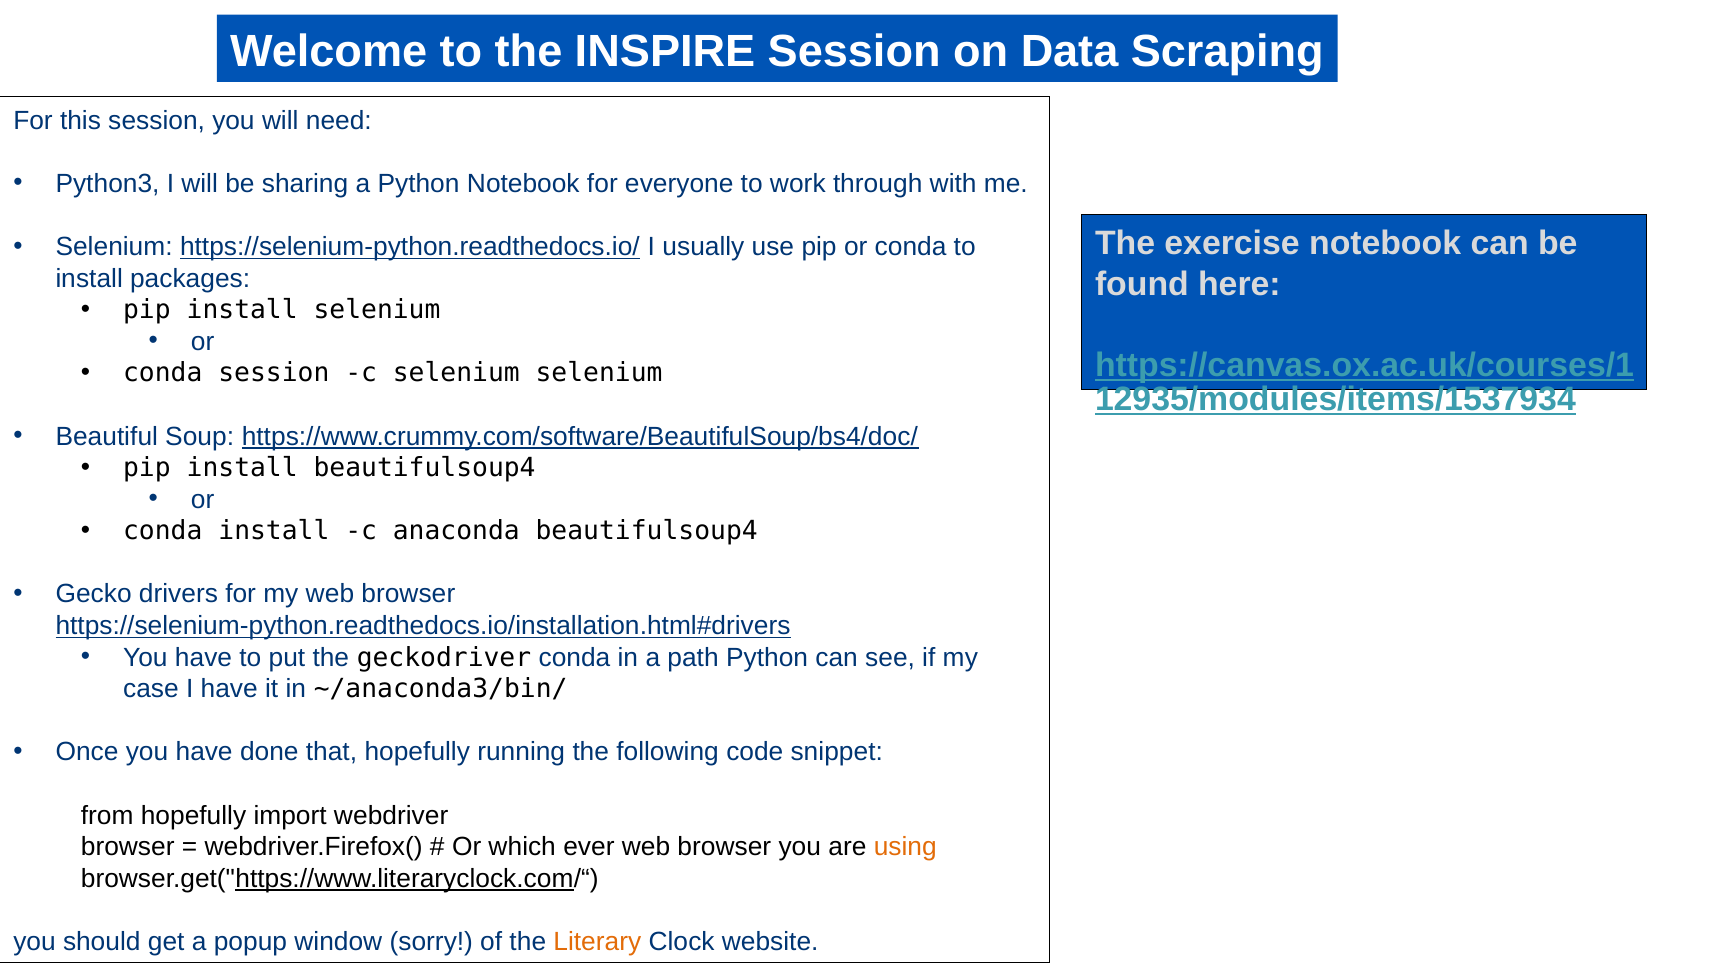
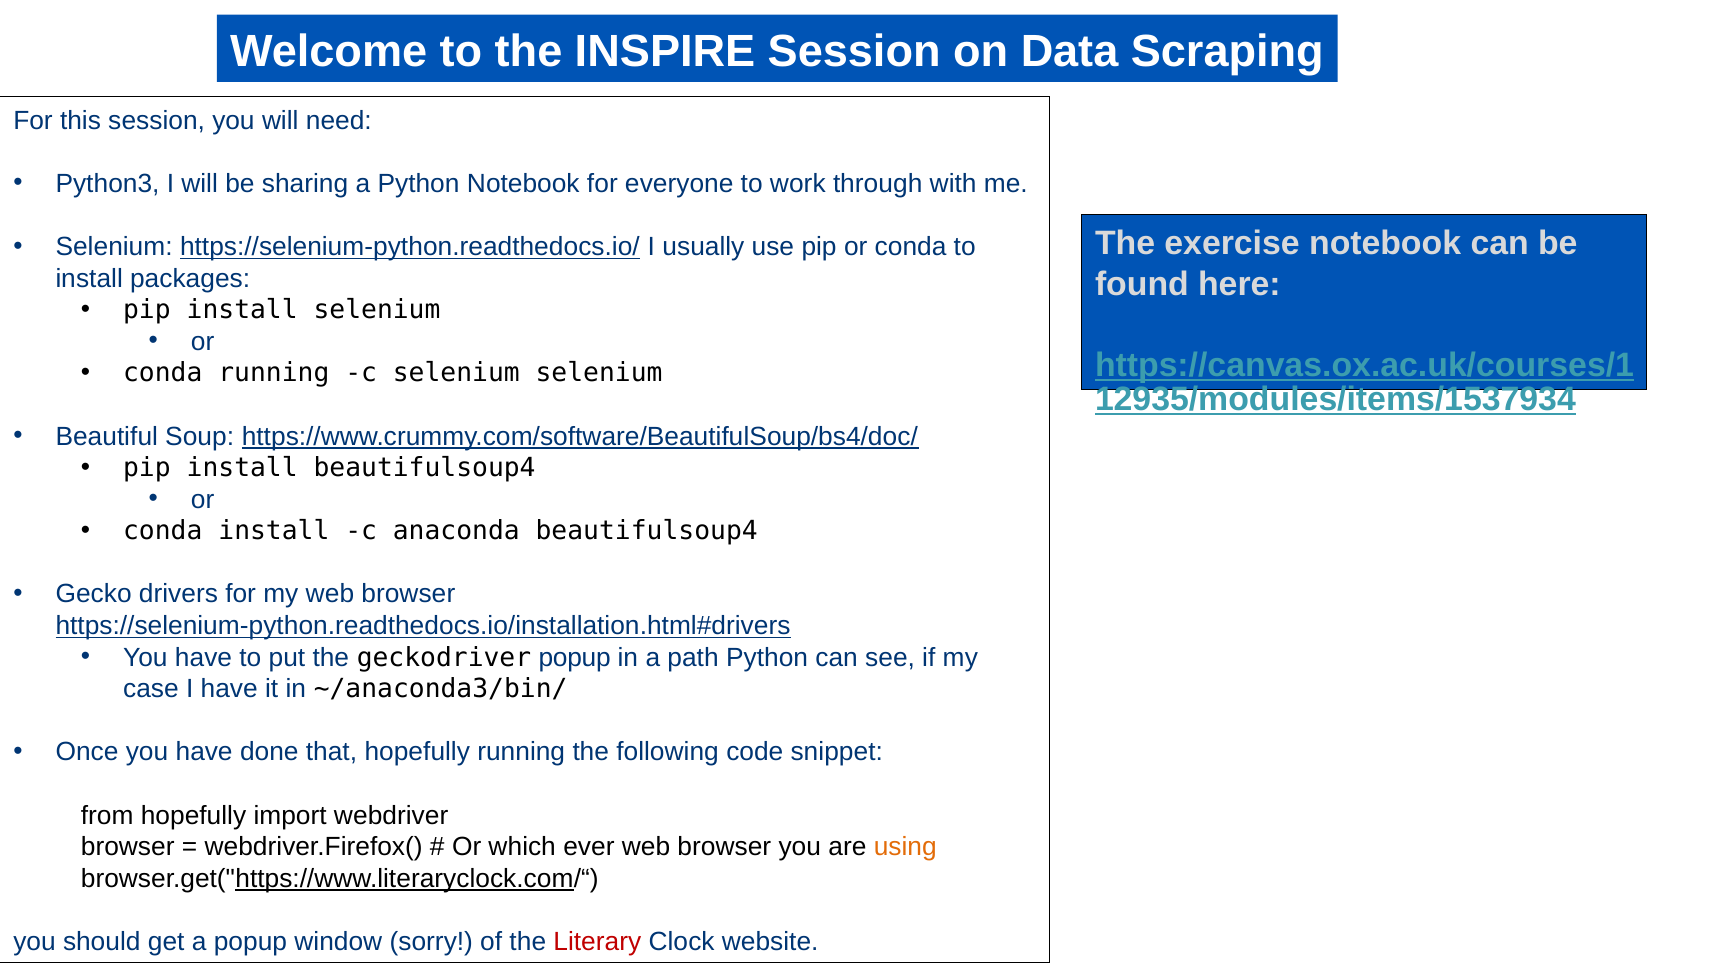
conda session: session -> running
geckodriver conda: conda -> popup
Literary colour: orange -> red
